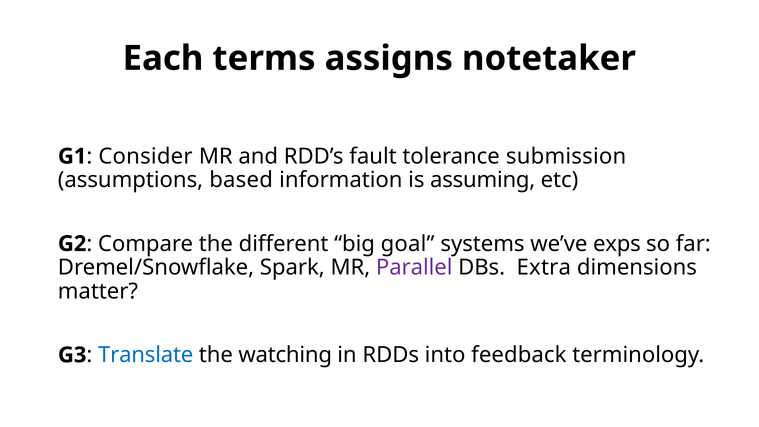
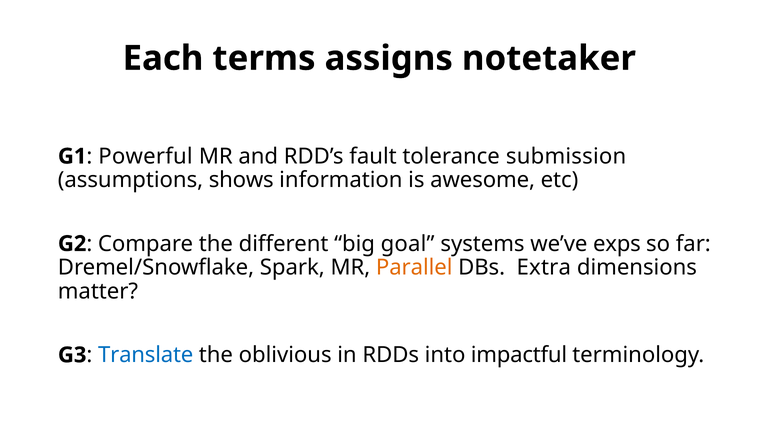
Consider: Consider -> Powerful
based: based -> shows
assuming: assuming -> awesome
Parallel colour: purple -> orange
watching: watching -> oblivious
feedback: feedback -> impactful
